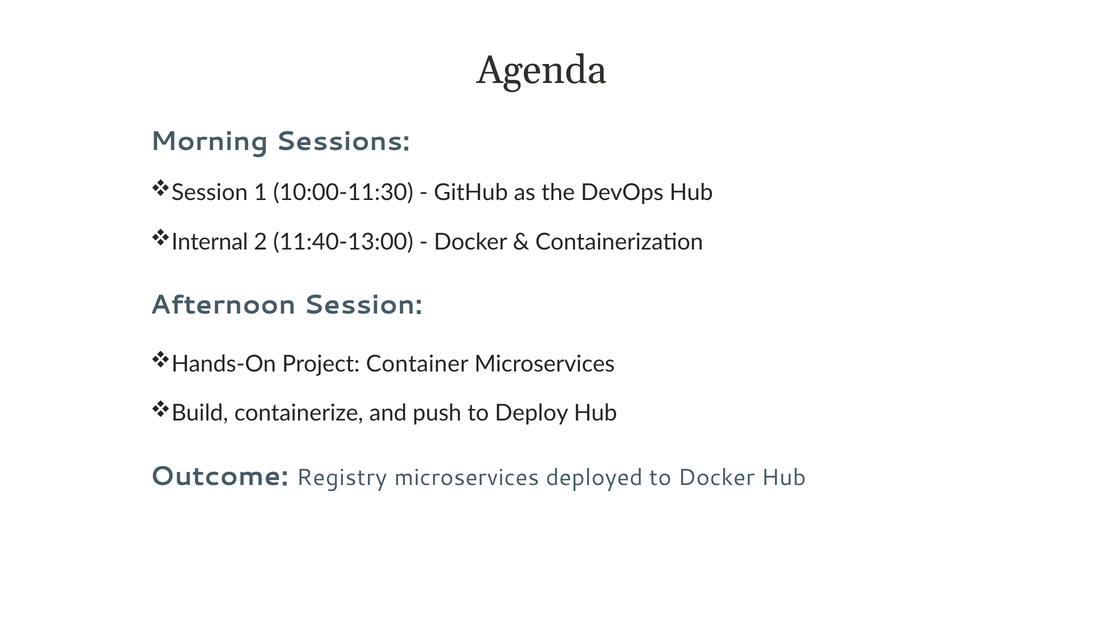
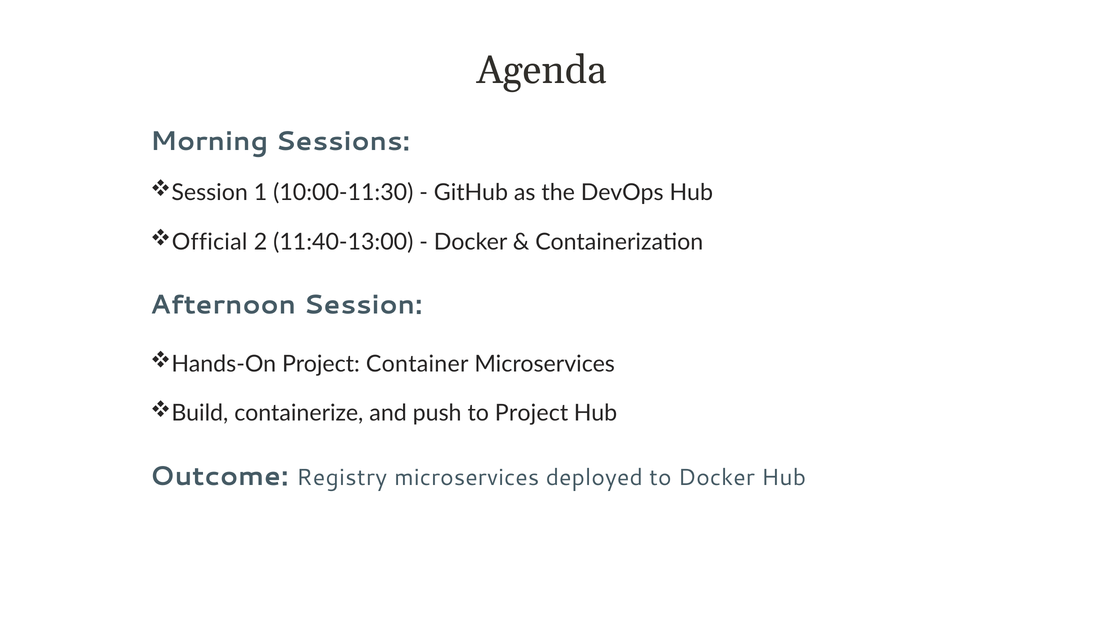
Internal: Internal -> Official
to Deploy: Deploy -> Project
